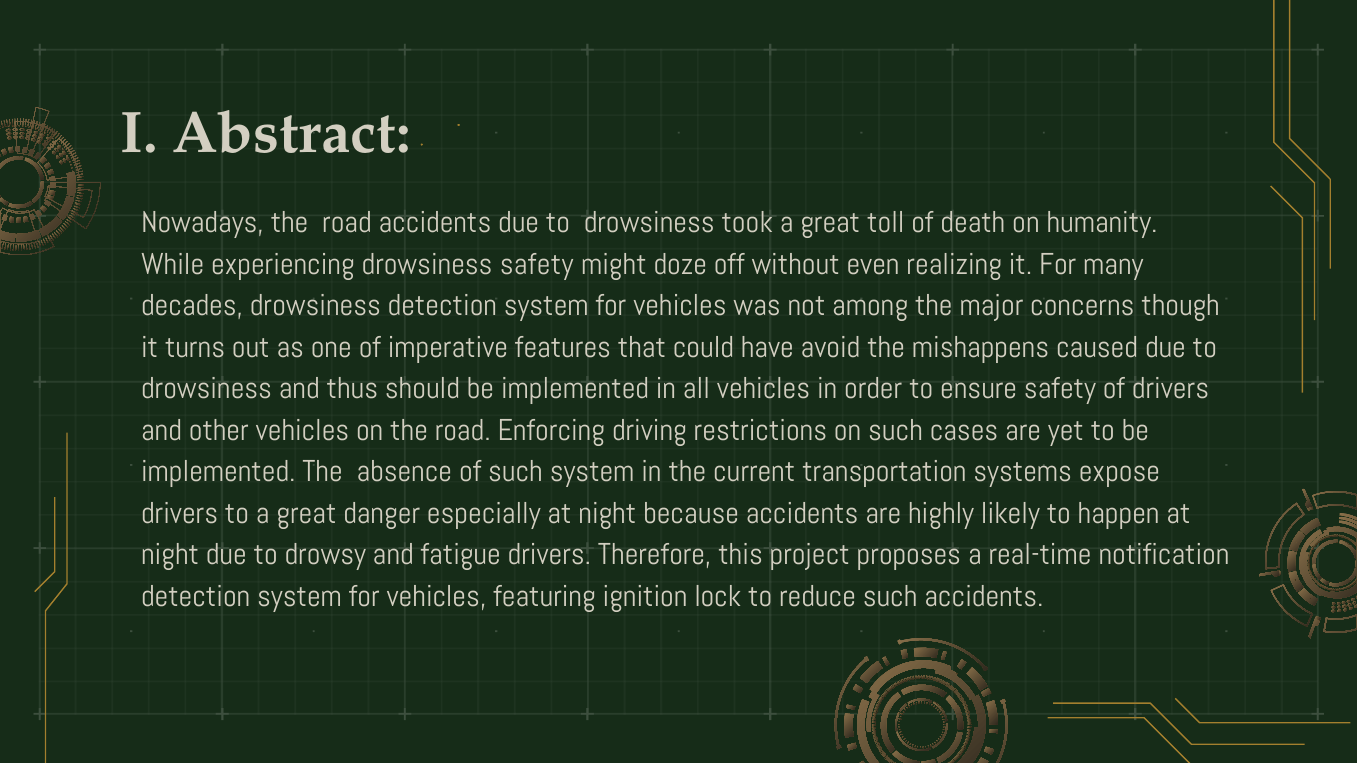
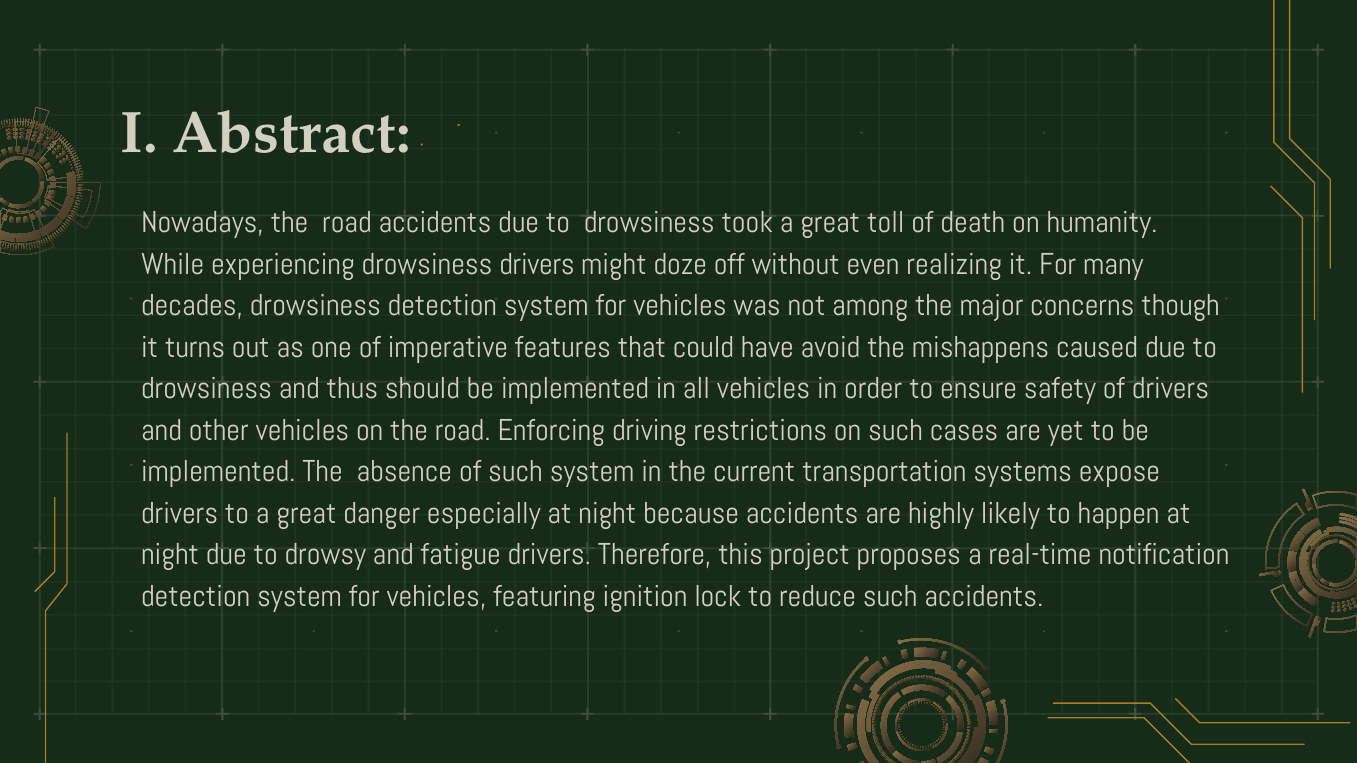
drowsiness safety: safety -> drivers
